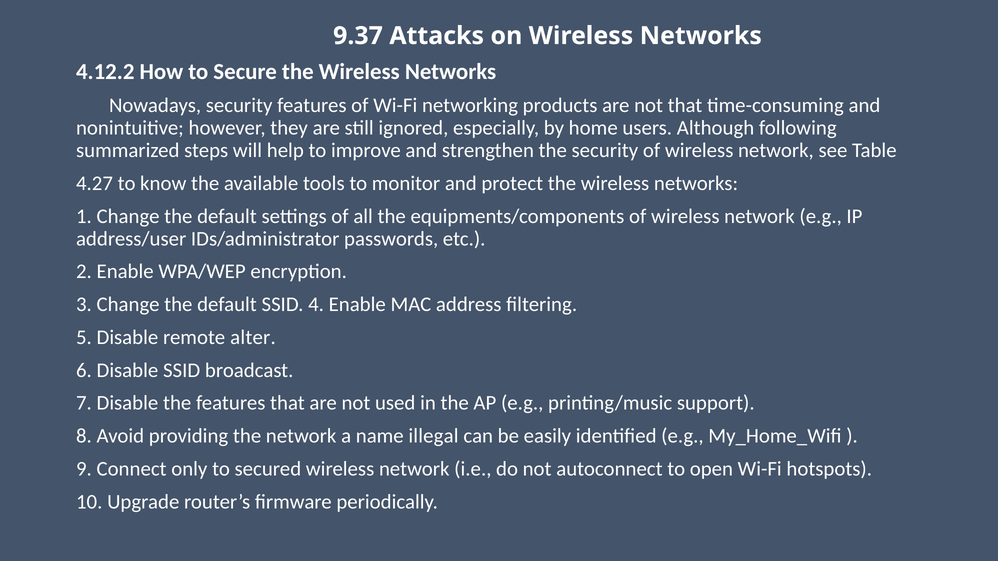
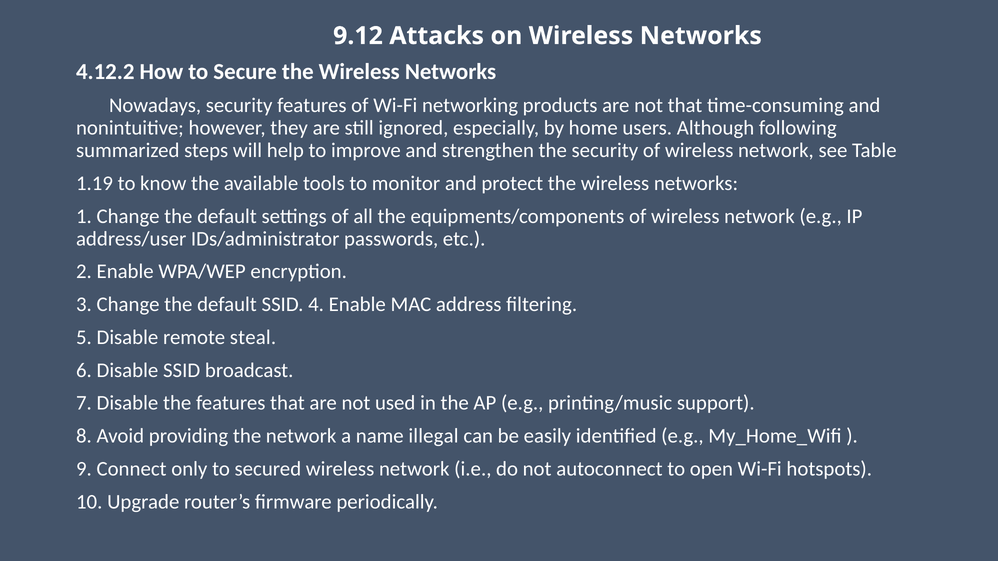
9.37: 9.37 -> 9.12
4.27: 4.27 -> 1.19
alter: alter -> steal
